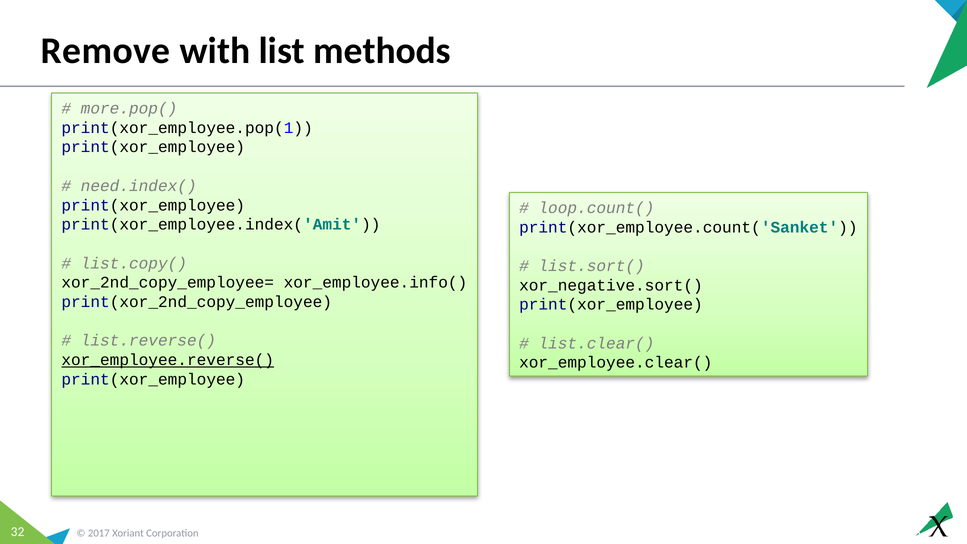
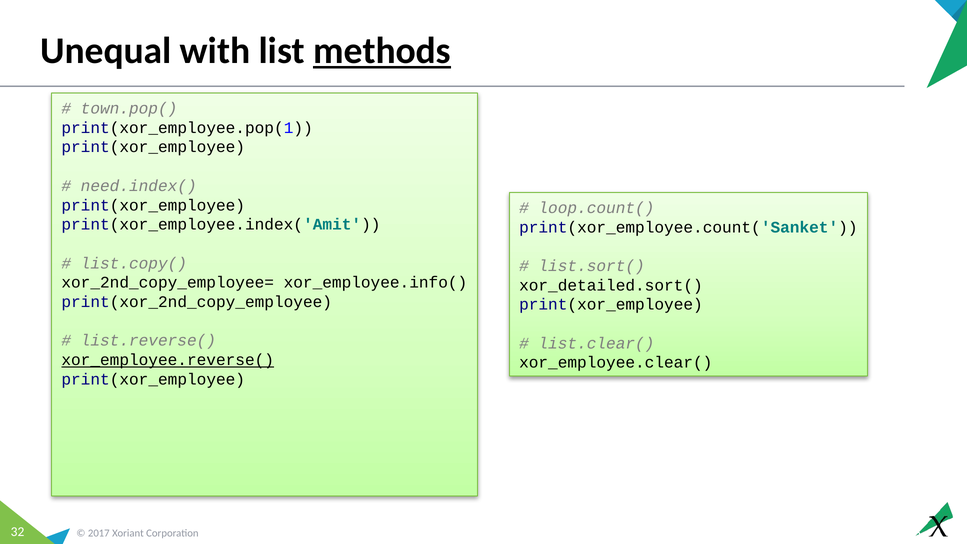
Remove: Remove -> Unequal
methods underline: none -> present
more.pop(: more.pop( -> town.pop(
xor_negative.sort(: xor_negative.sort( -> xor_detailed.sort(
